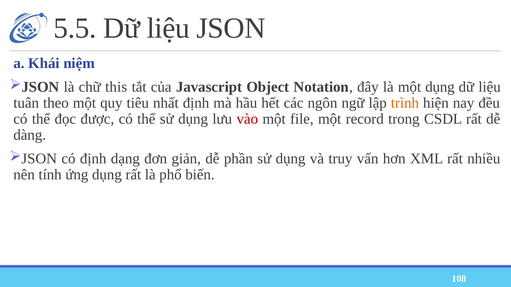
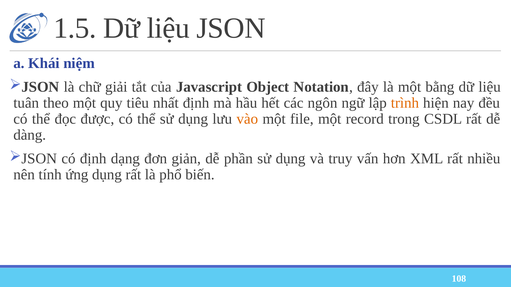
5.5: 5.5 -> 1.5
this: this -> giải
một dụng: dụng -> bằng
vào colour: red -> orange
